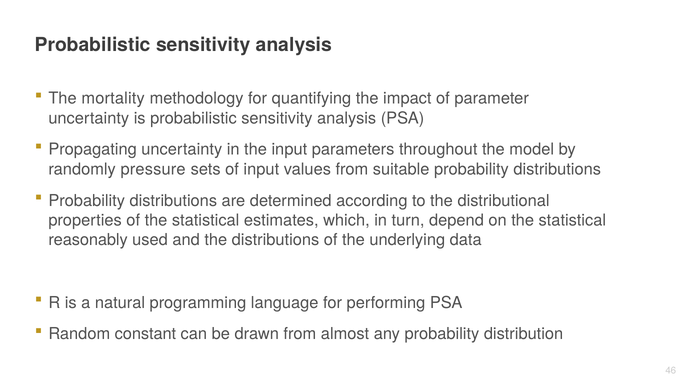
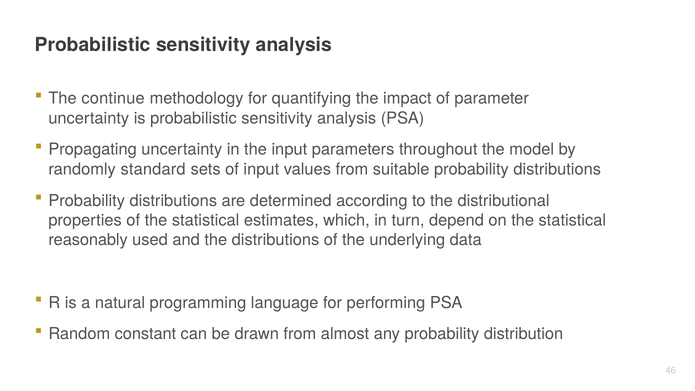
mortality: mortality -> continue
pressure: pressure -> standard
